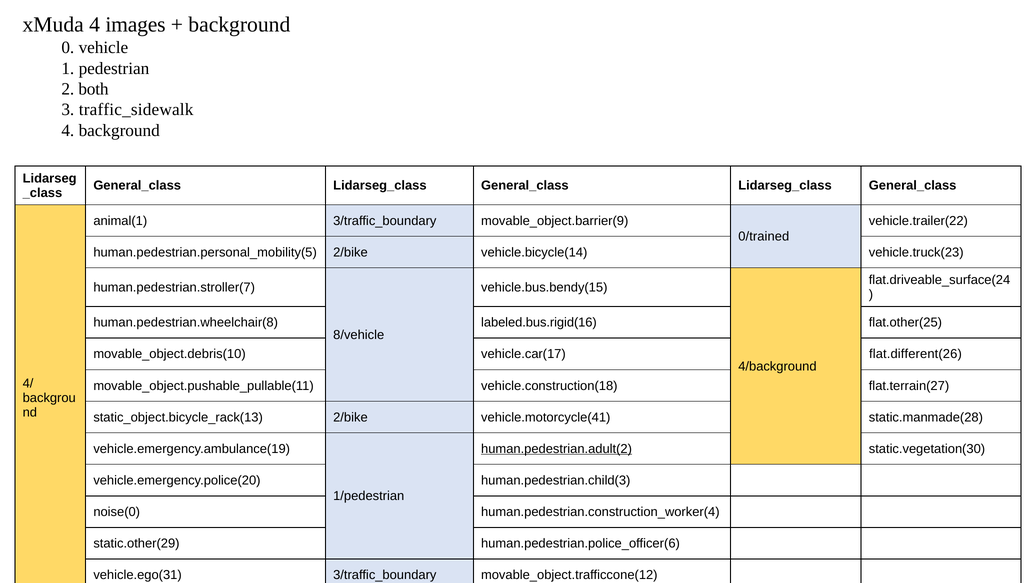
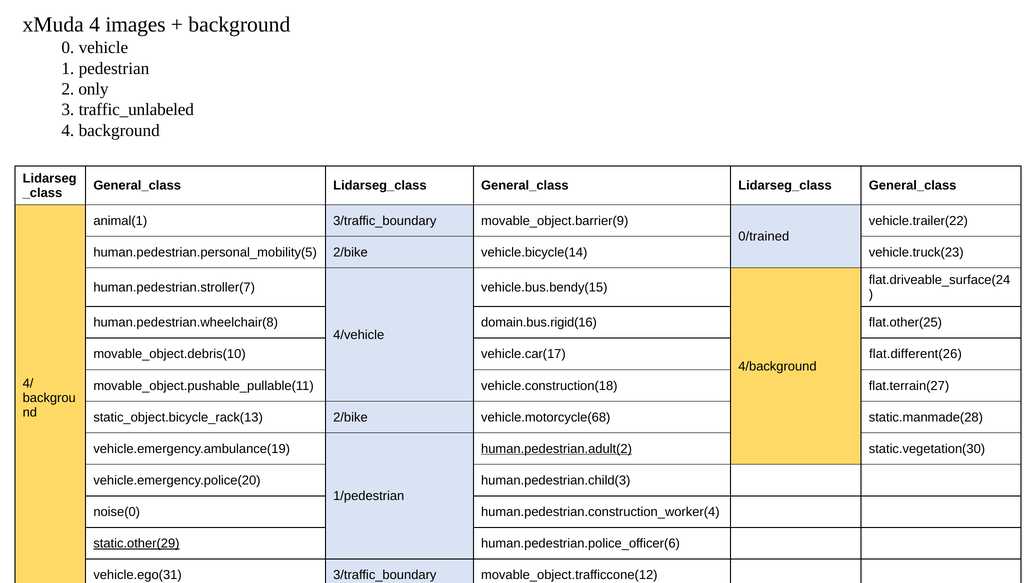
both: both -> only
traffic_sidewalk: traffic_sidewalk -> traffic_unlabeled
labeled.bus.rigid(16: labeled.bus.rigid(16 -> domain.bus.rigid(16
8/vehicle: 8/vehicle -> 4/vehicle
vehicle.motorcycle(41: vehicle.motorcycle(41 -> vehicle.motorcycle(68
static.other(29 underline: none -> present
